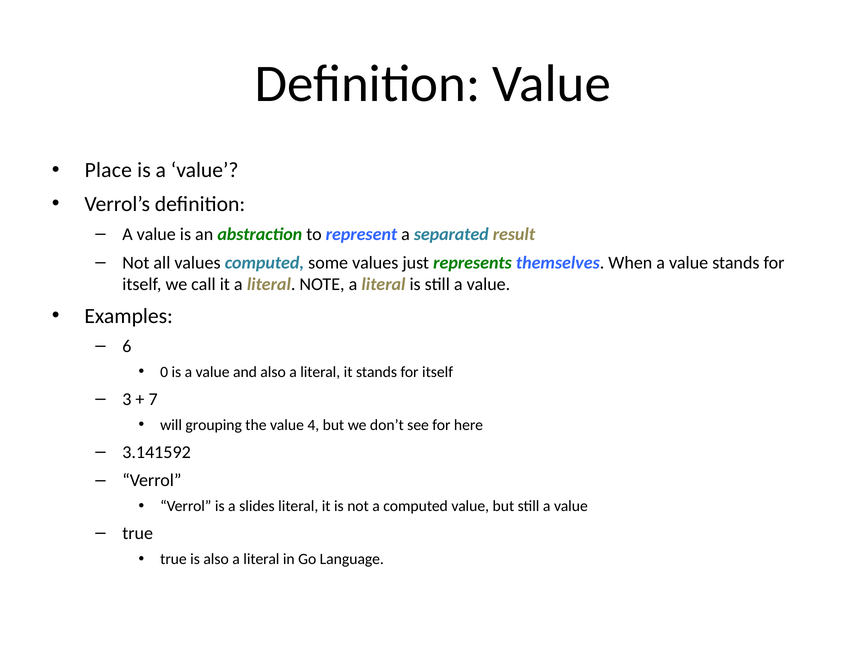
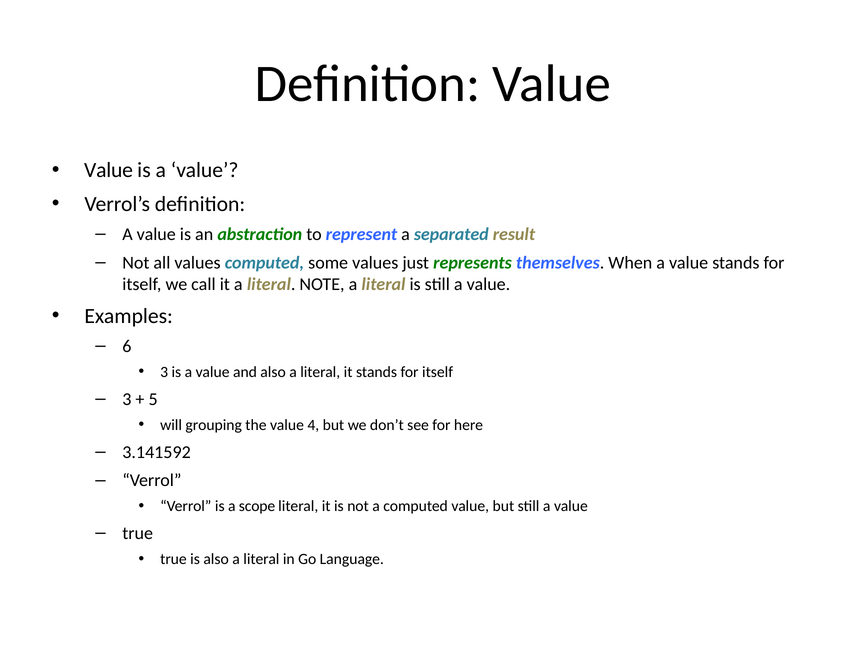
Place at (108, 170): Place -> Value
0 at (164, 372): 0 -> 3
7: 7 -> 5
slides: slides -> scope
